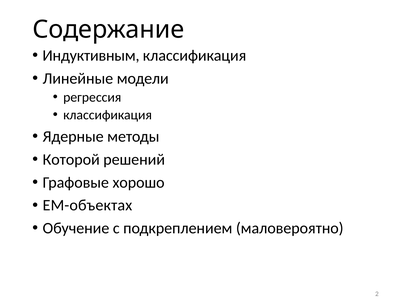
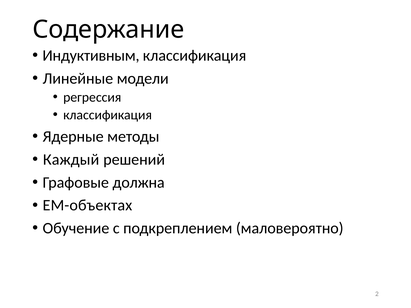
Которой: Которой -> Каждый
хорошо: хорошо -> должна
